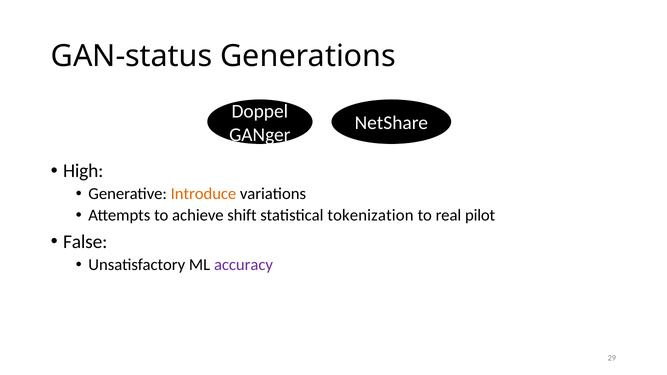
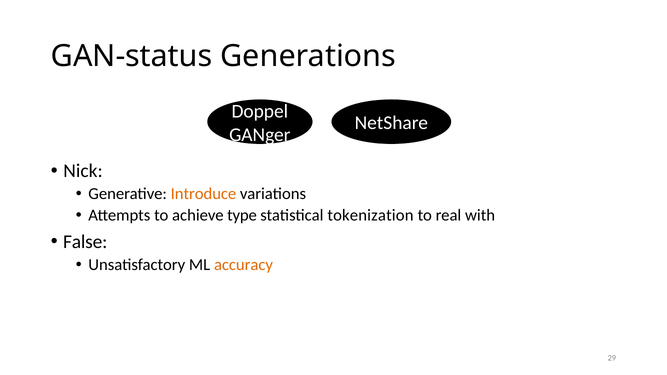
High: High -> Nick
shift: shift -> type
pilot: pilot -> with
accuracy colour: purple -> orange
